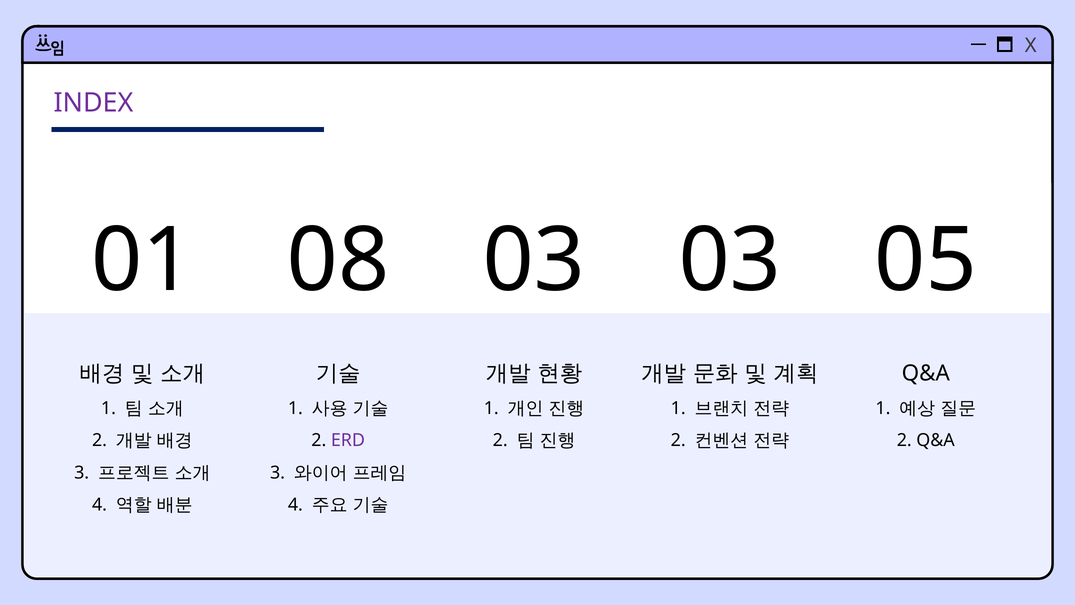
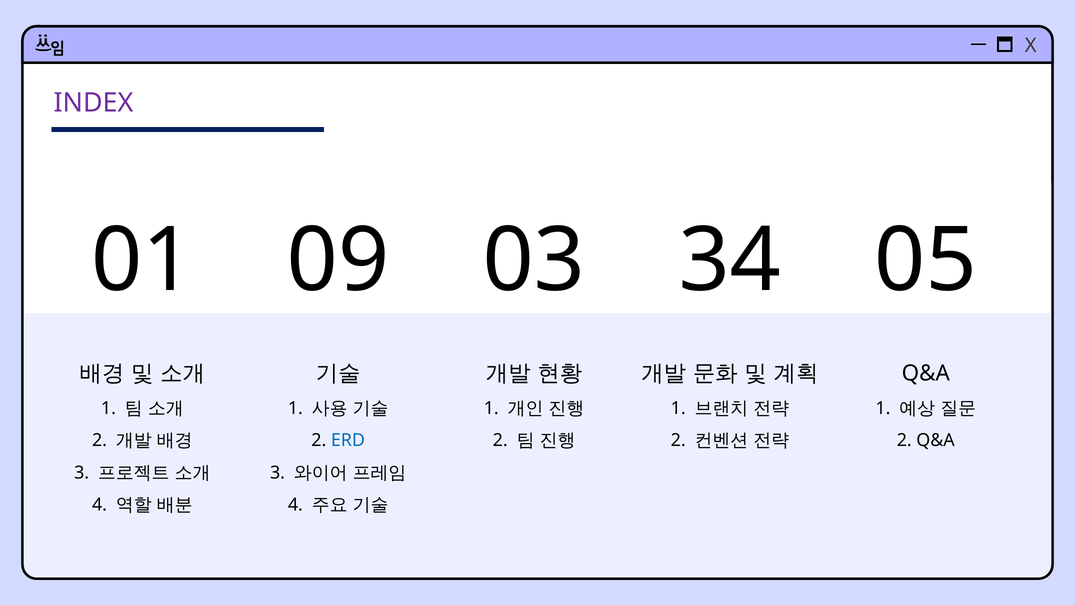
08: 08 -> 09
03 03: 03 -> 34
ERD colour: purple -> blue
